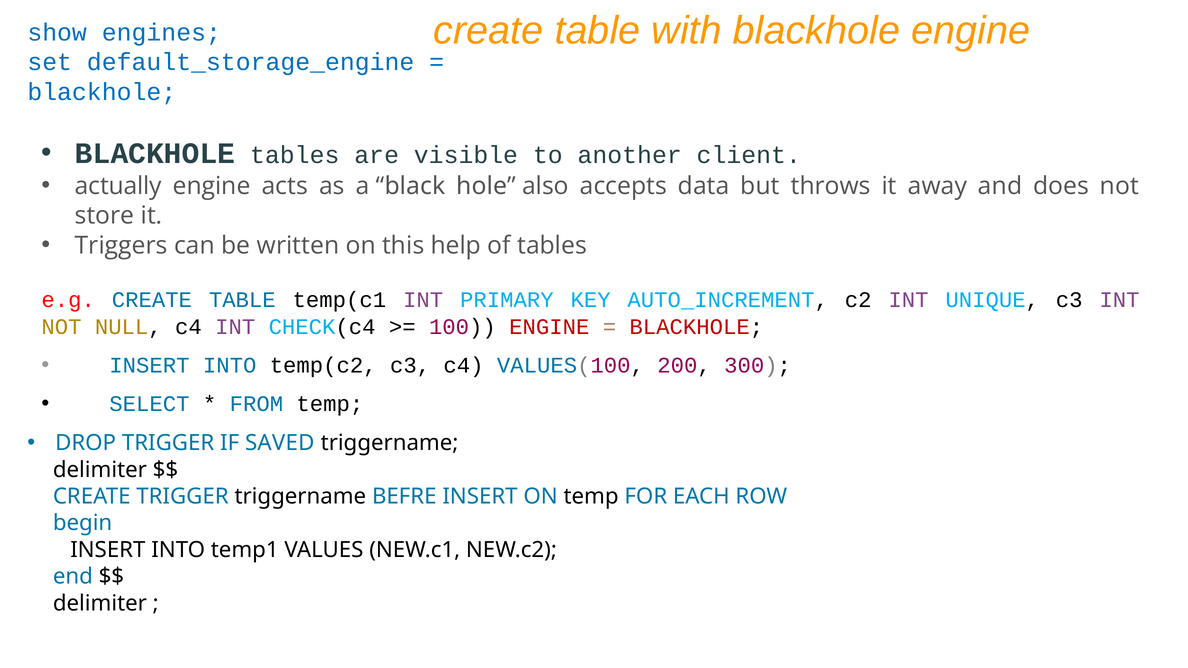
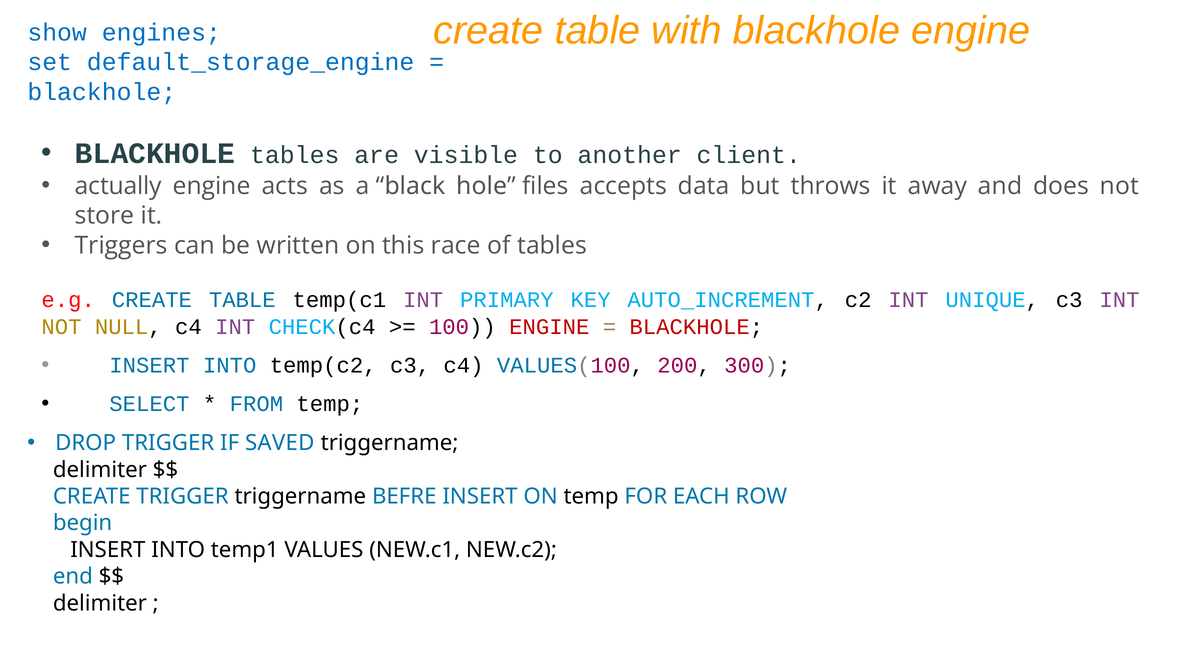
also: also -> files
help: help -> race
